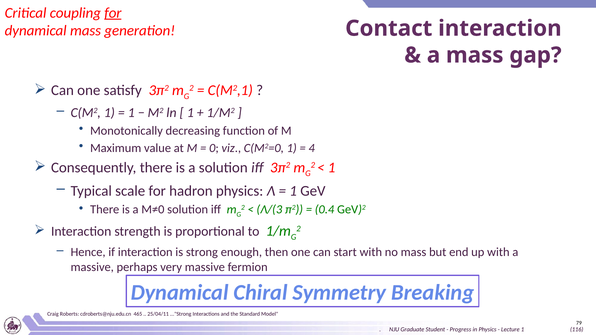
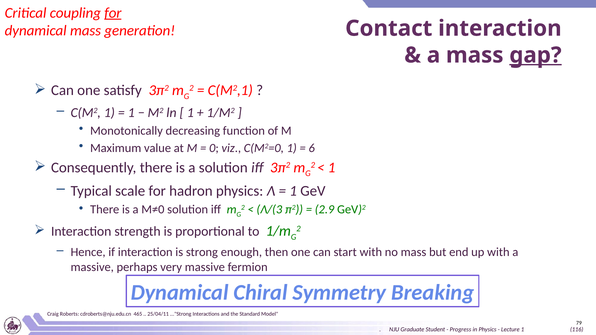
gap underline: none -> present
4: 4 -> 6
0.4: 0.4 -> 2.9
